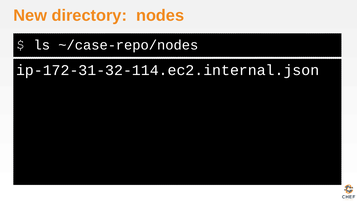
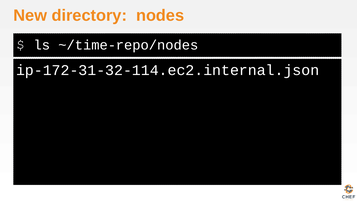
~/case-repo/nodes: ~/case-repo/nodes -> ~/time-repo/nodes
